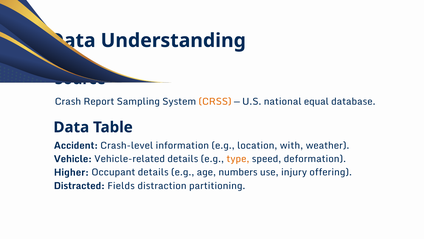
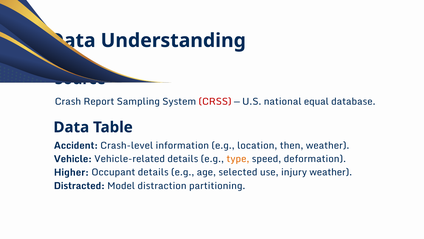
CRSS colour: orange -> red
with: with -> then
numbers: numbers -> selected
injury offering: offering -> weather
Fields: Fields -> Model
